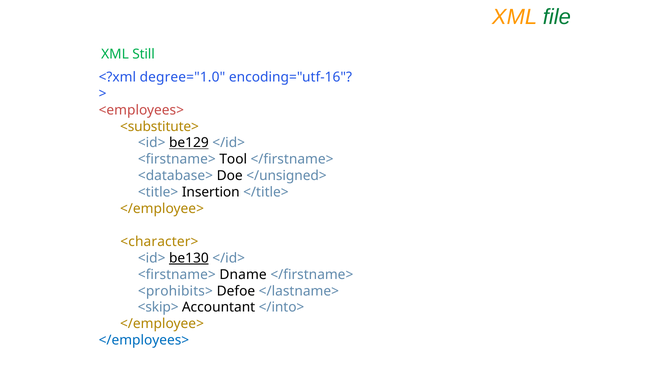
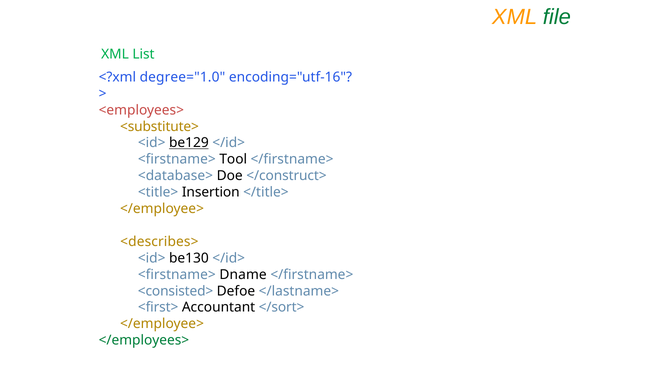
Still: Still -> List
</unsigned>: </unsigned> -> </construct>
<character>: <character> -> <describes>
be130 underline: present -> none
<prohibits>: <prohibits> -> <consisted>
<skip>: <skip> -> <first>
</into>: </into> -> </sort>
</employees> colour: blue -> green
